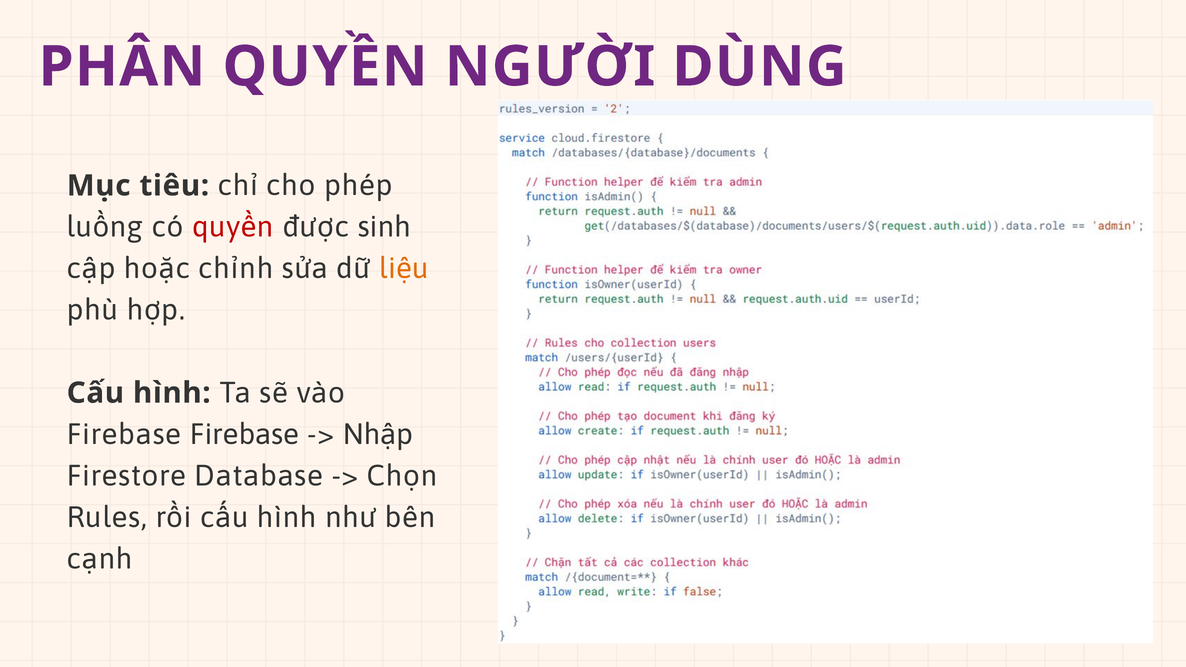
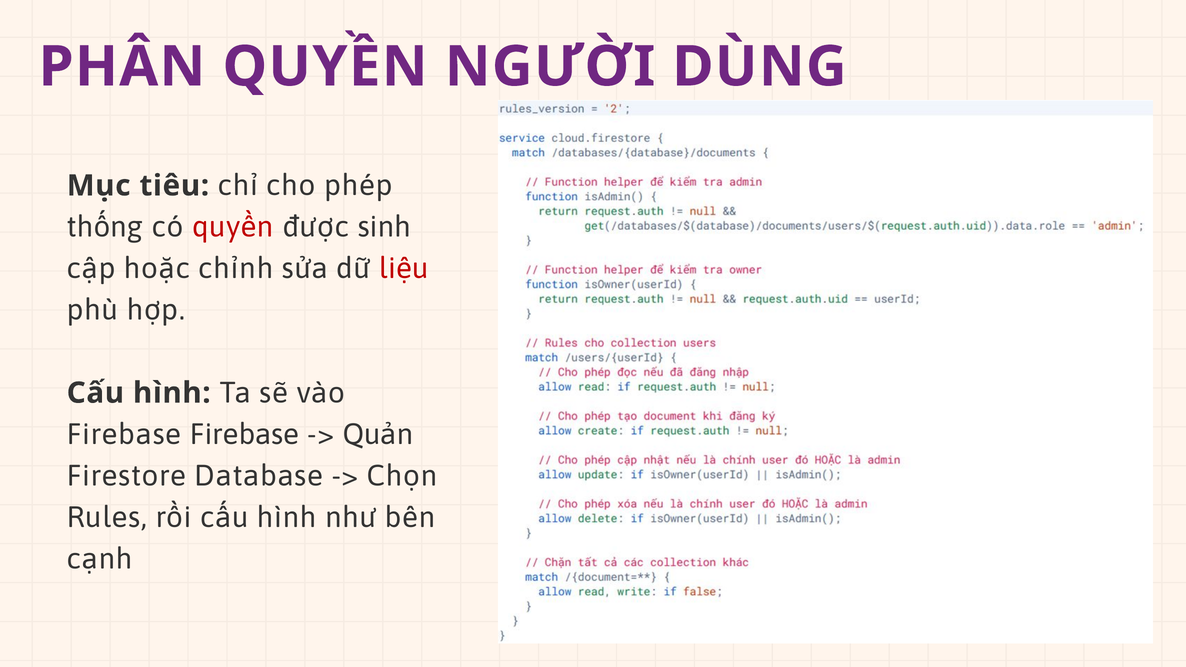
luồng: luồng -> thống
liệu colour: orange -> red
Nhập: Nhập -> Quản
